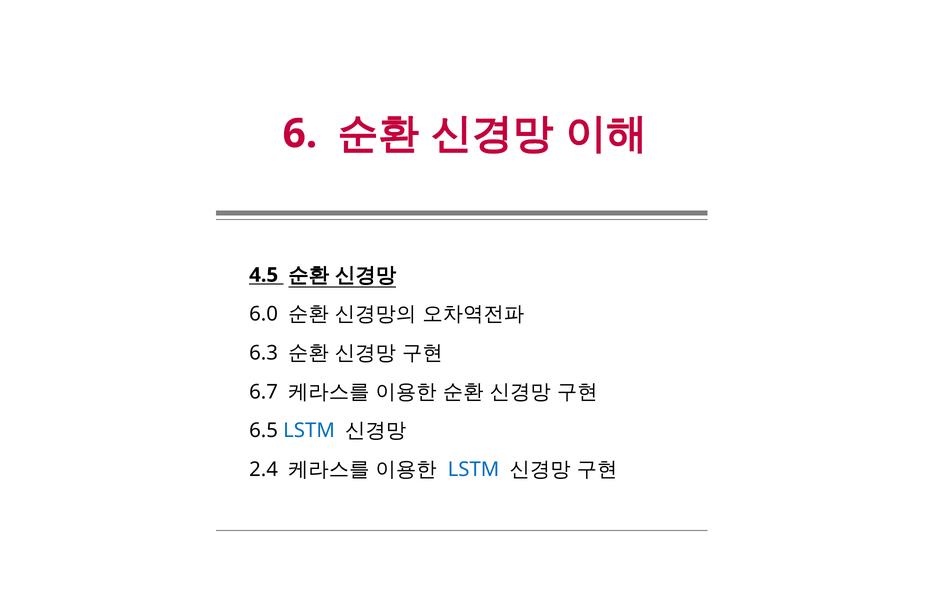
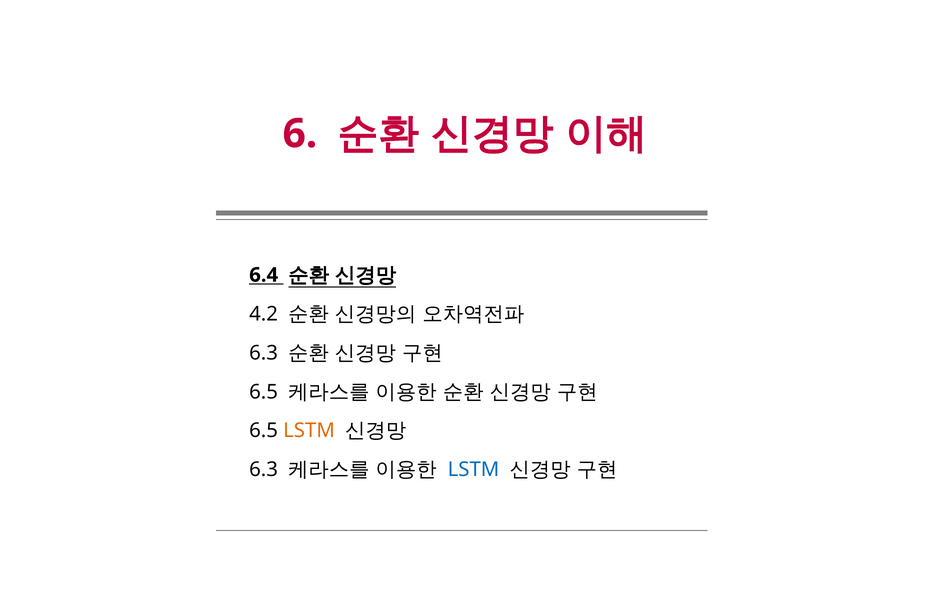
4.5: 4.5 -> 6.4
6.0: 6.0 -> 4.2
6.7 at (264, 392): 6.7 -> 6.5
LSTM at (309, 431) colour: blue -> orange
2.4 at (264, 470): 2.4 -> 6.3
